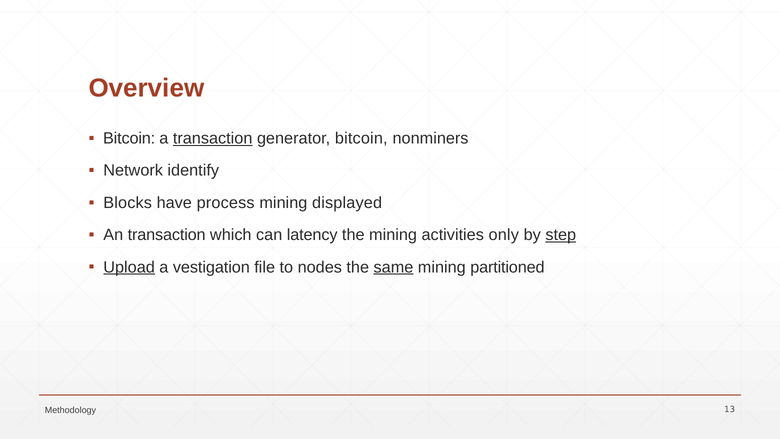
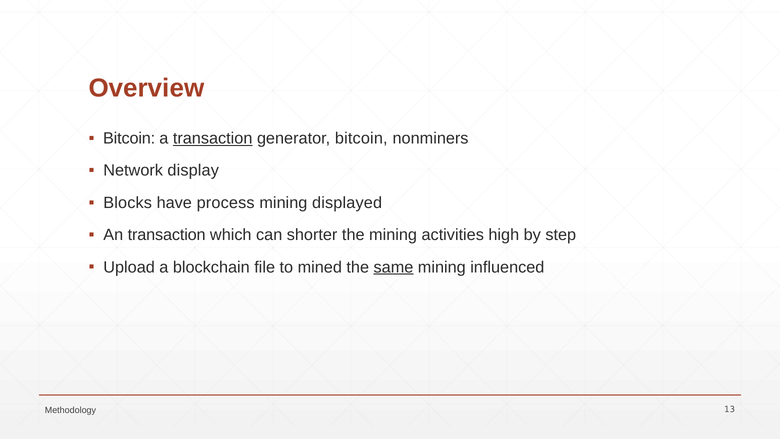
identify: identify -> display
latency: latency -> shorter
only: only -> high
step underline: present -> none
Upload underline: present -> none
vestigation: vestigation -> blockchain
nodes: nodes -> mined
partitioned: partitioned -> influenced
